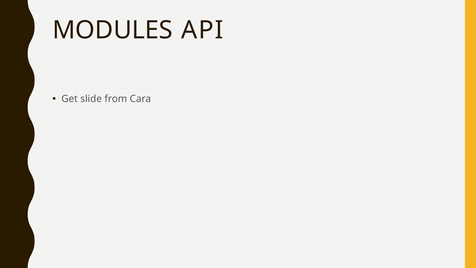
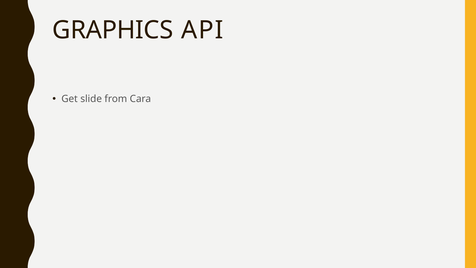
MODULES: MODULES -> GRAPHICS
